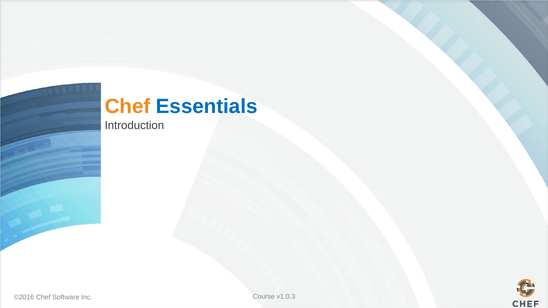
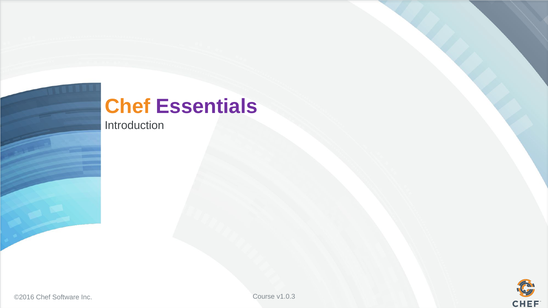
Essentials colour: blue -> purple
